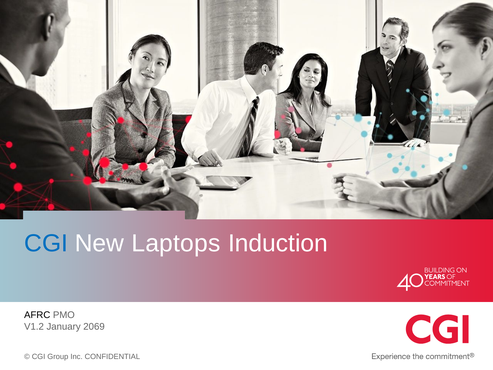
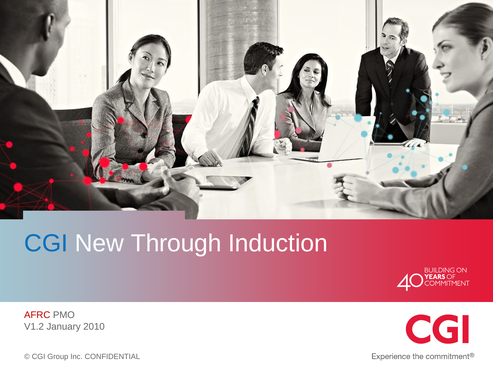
Laptops: Laptops -> Through
AFRC colour: black -> red
2069: 2069 -> 2010
